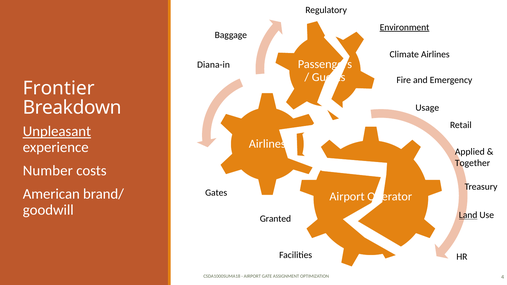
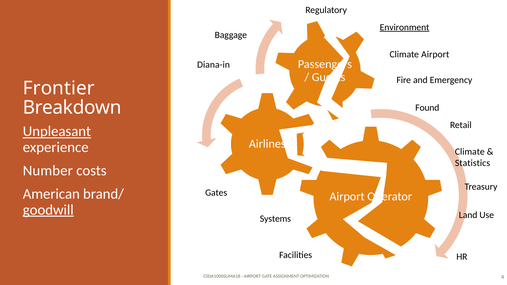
Climate Airlines: Airlines -> Airport
Usage: Usage -> Found
Applied at (470, 152): Applied -> Climate
Together: Together -> Statistics
goodwill underline: none -> present
Land underline: present -> none
Granted: Granted -> Systems
